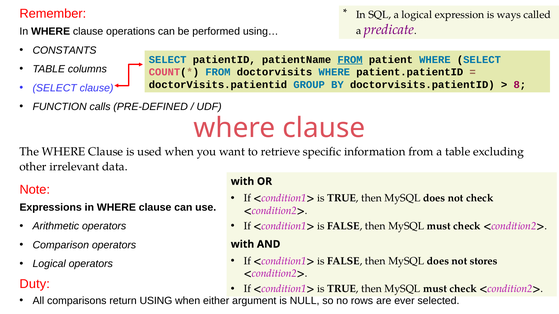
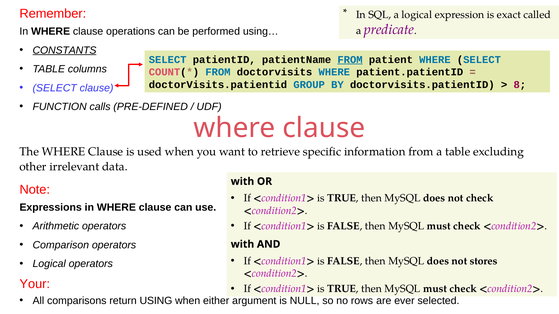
ways: ways -> exact
CONSTANTS underline: none -> present
Duty: Duty -> Your
